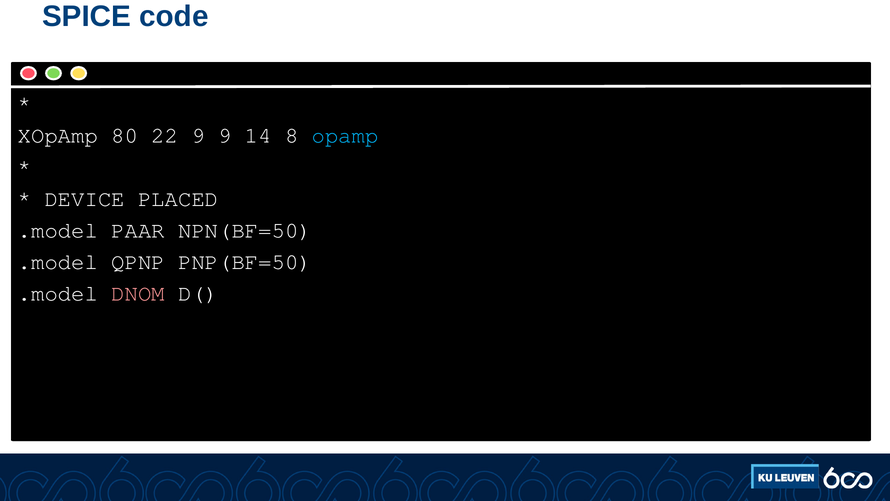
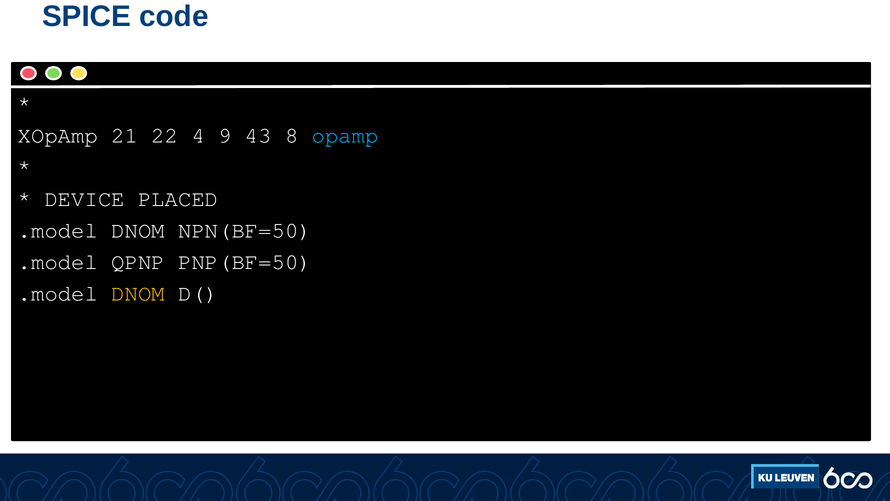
80: 80 -> 21
22 9: 9 -> 4
14: 14 -> 43
PAAR at (138, 230): PAAR -> DNOM
DNOM at (138, 293) colour: pink -> yellow
